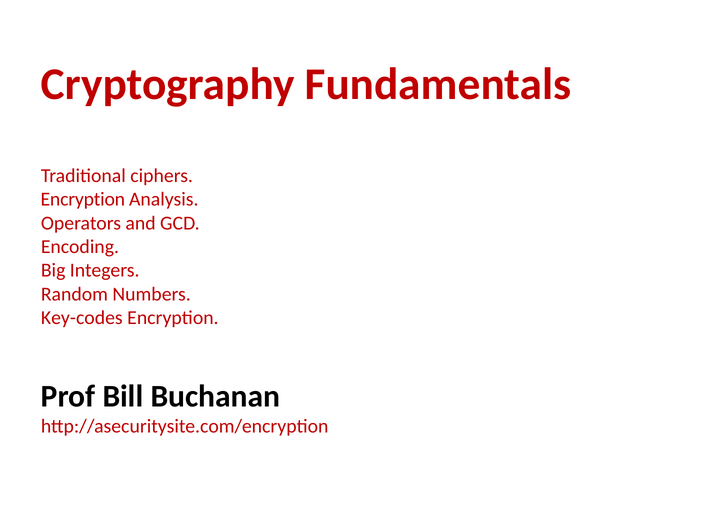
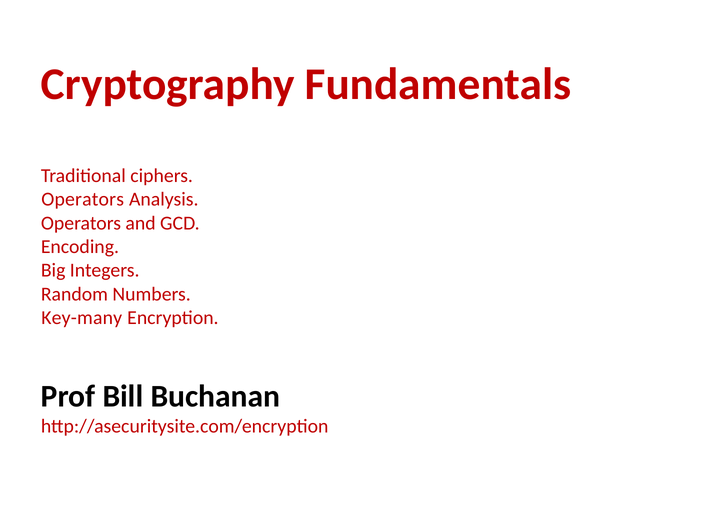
Encryption at (83, 200): Encryption -> Operators
Key-codes: Key-codes -> Key-many
